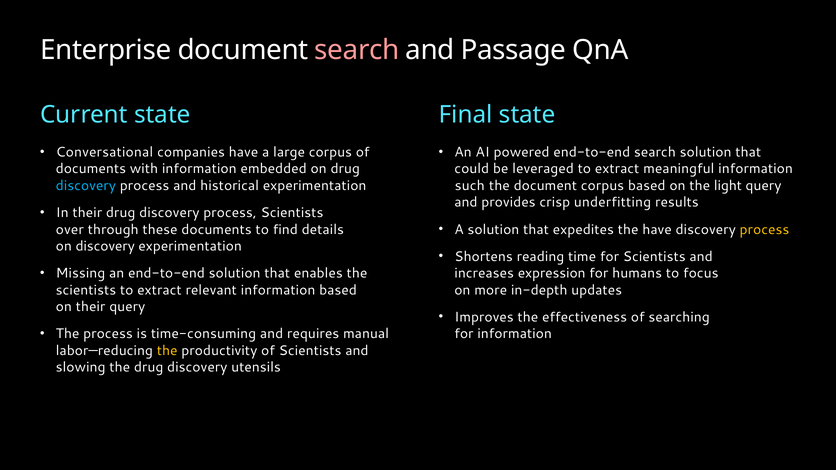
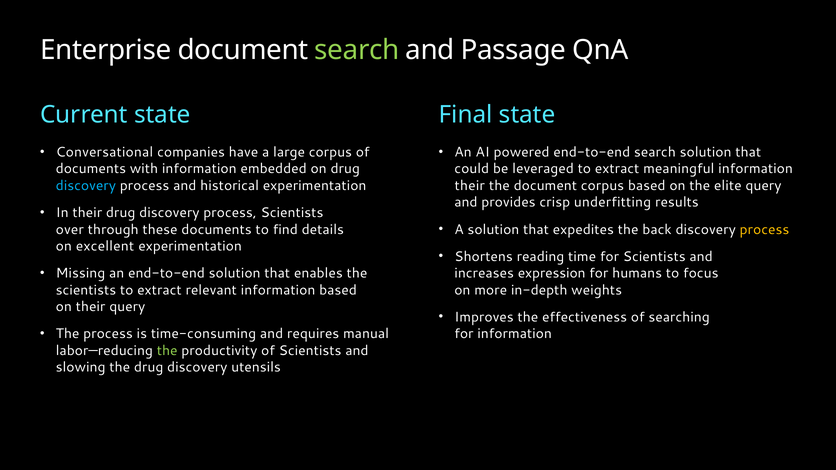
search at (357, 50) colour: pink -> light green
such at (470, 186): such -> their
light: light -> elite
the have: have -> back
on discovery: discovery -> excellent
updates: updates -> weights
the at (167, 351) colour: yellow -> light green
